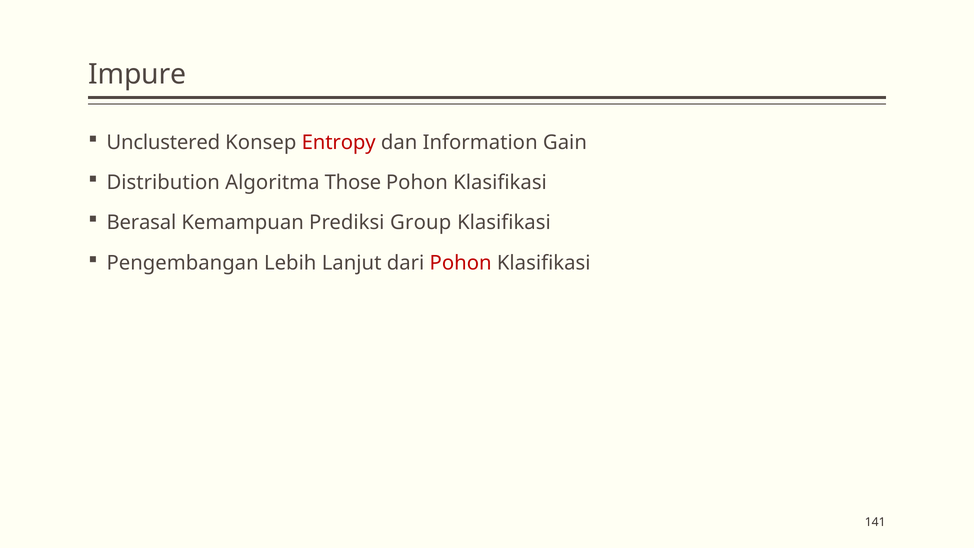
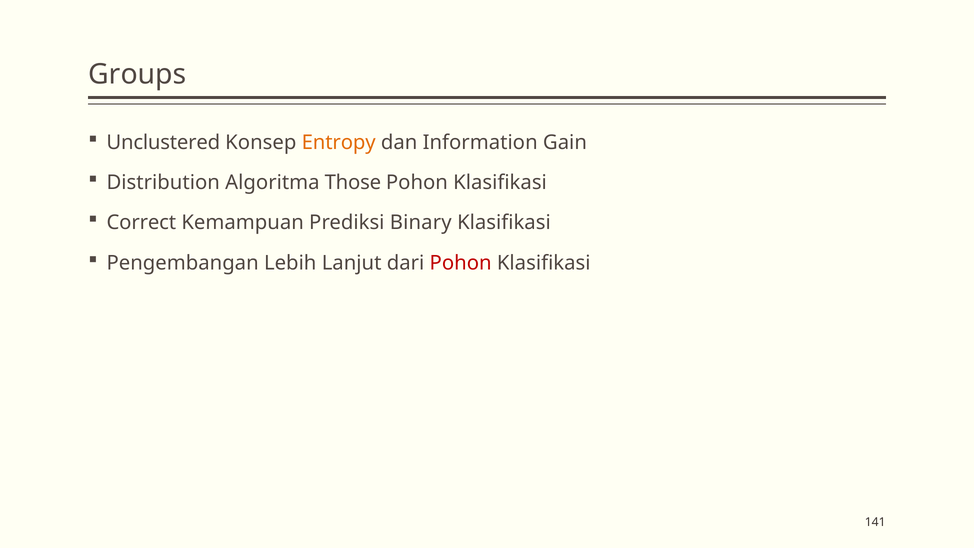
Impure: Impure -> Groups
Entropy colour: red -> orange
Berasal: Berasal -> Correct
Group: Group -> Binary
